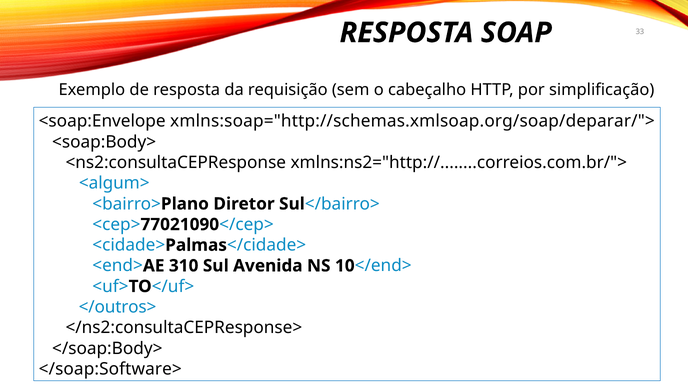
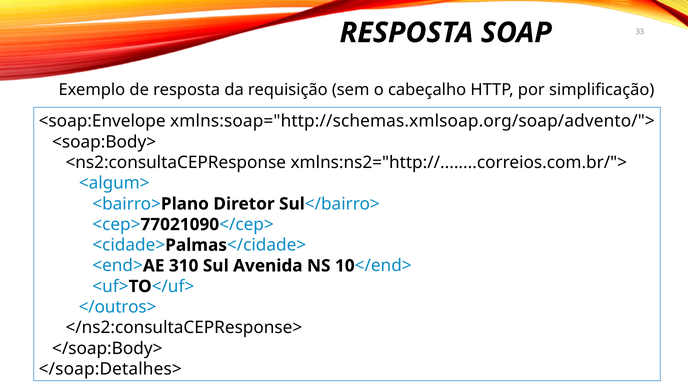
xmlns:soap="http://schemas.xmlsoap.org/soap/deparar/">: xmlns:soap="http://schemas.xmlsoap.org/soap/deparar/"> -> xmlns:soap="http://schemas.xmlsoap.org/soap/advento/">
</soap:Software>: </soap:Software> -> </soap:Detalhes>
